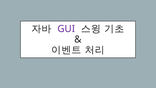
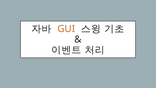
GUI colour: purple -> orange
